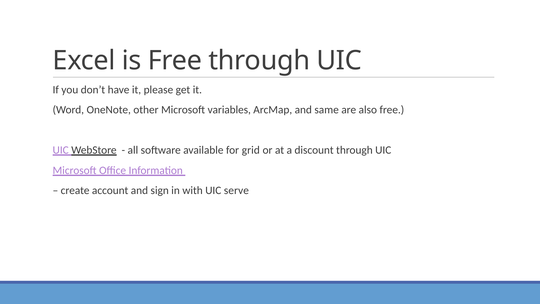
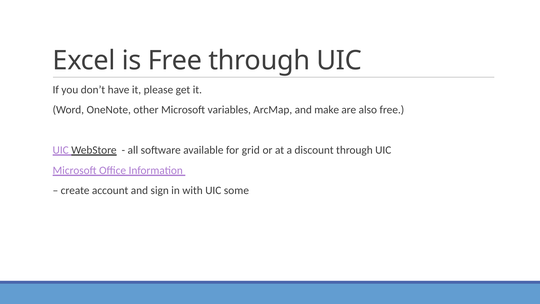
same: same -> make
serve: serve -> some
